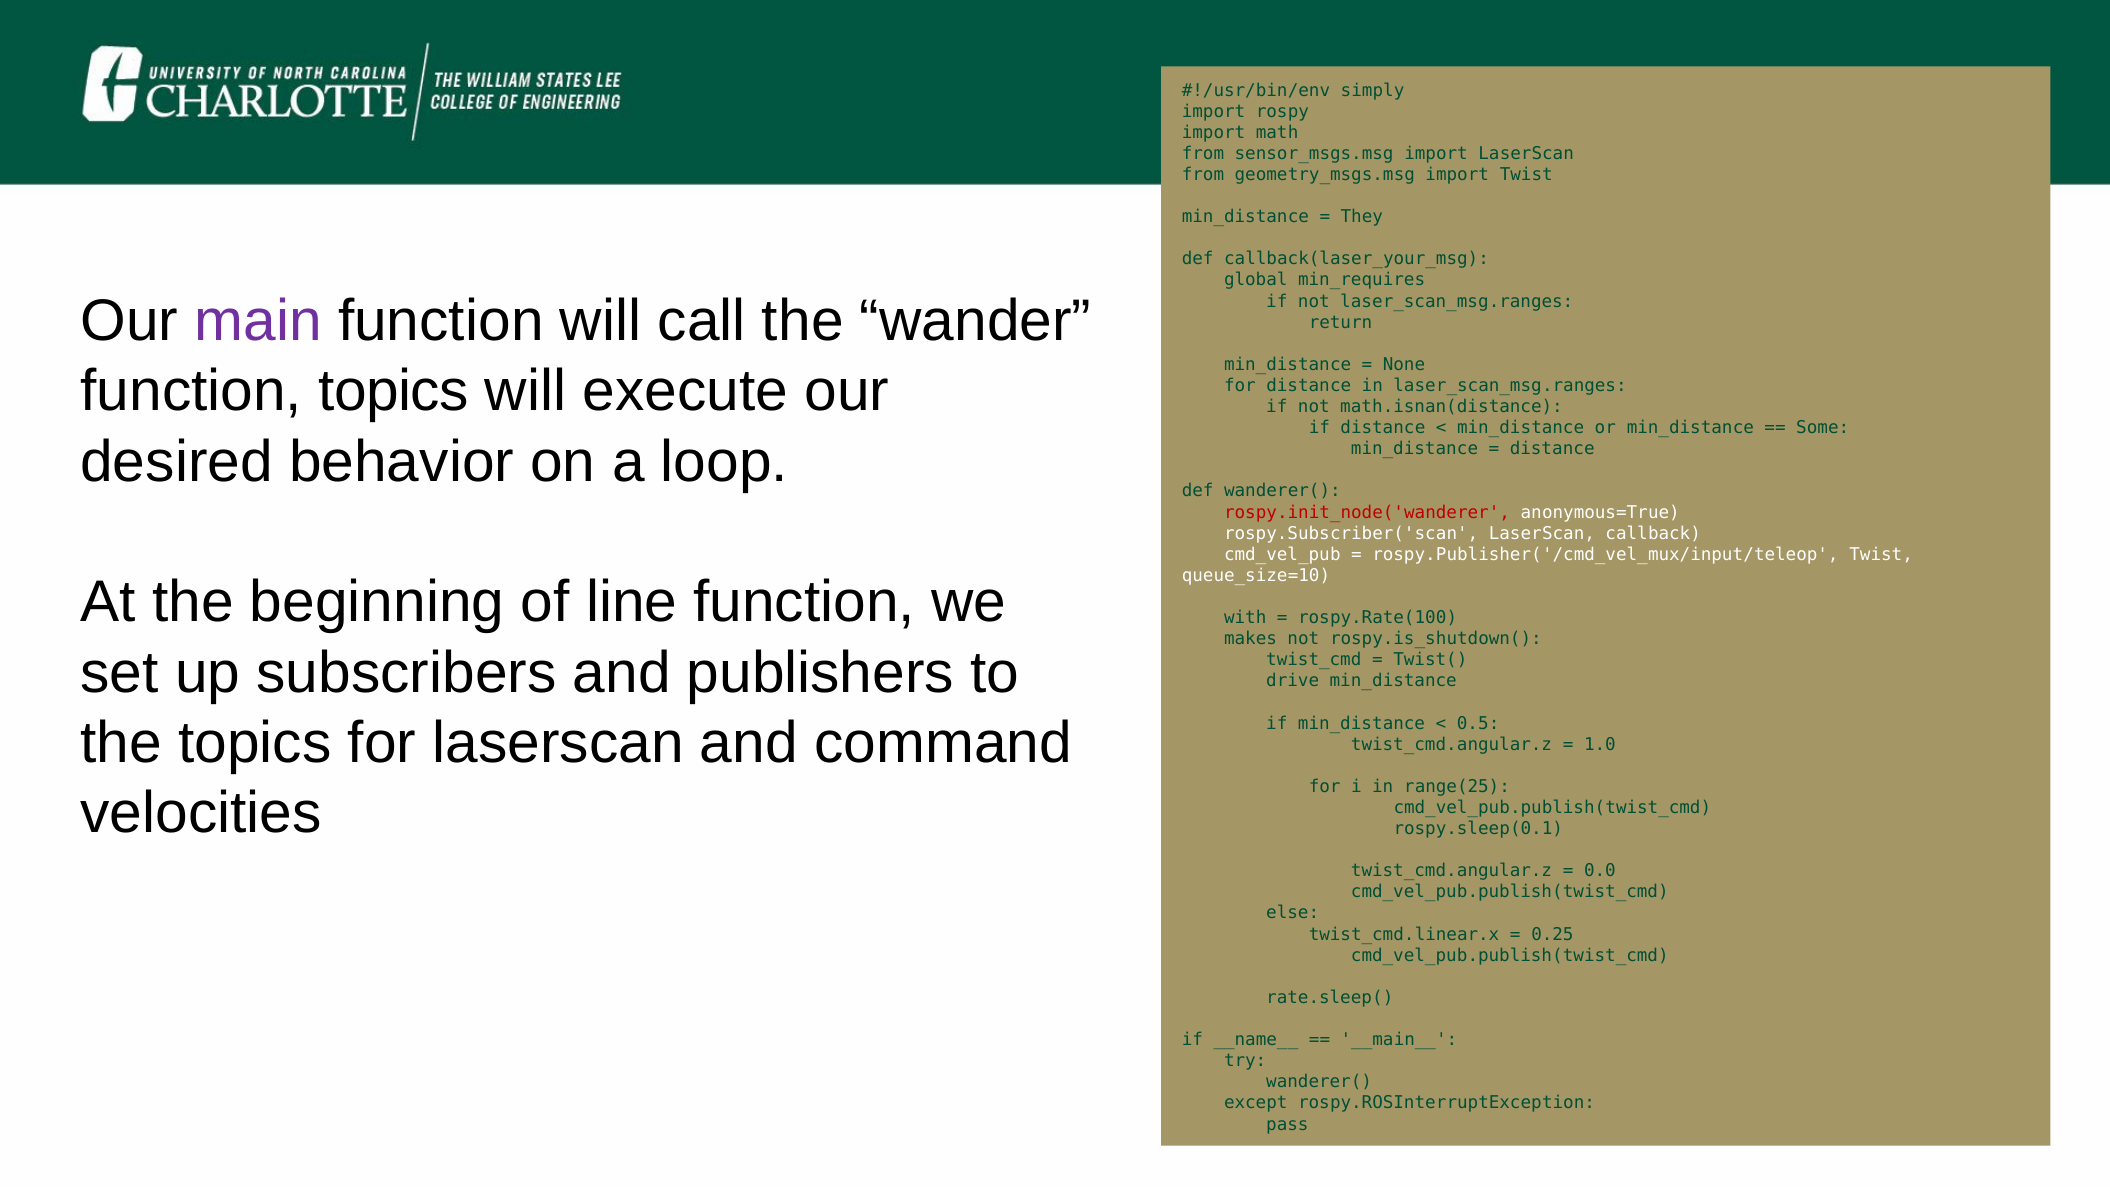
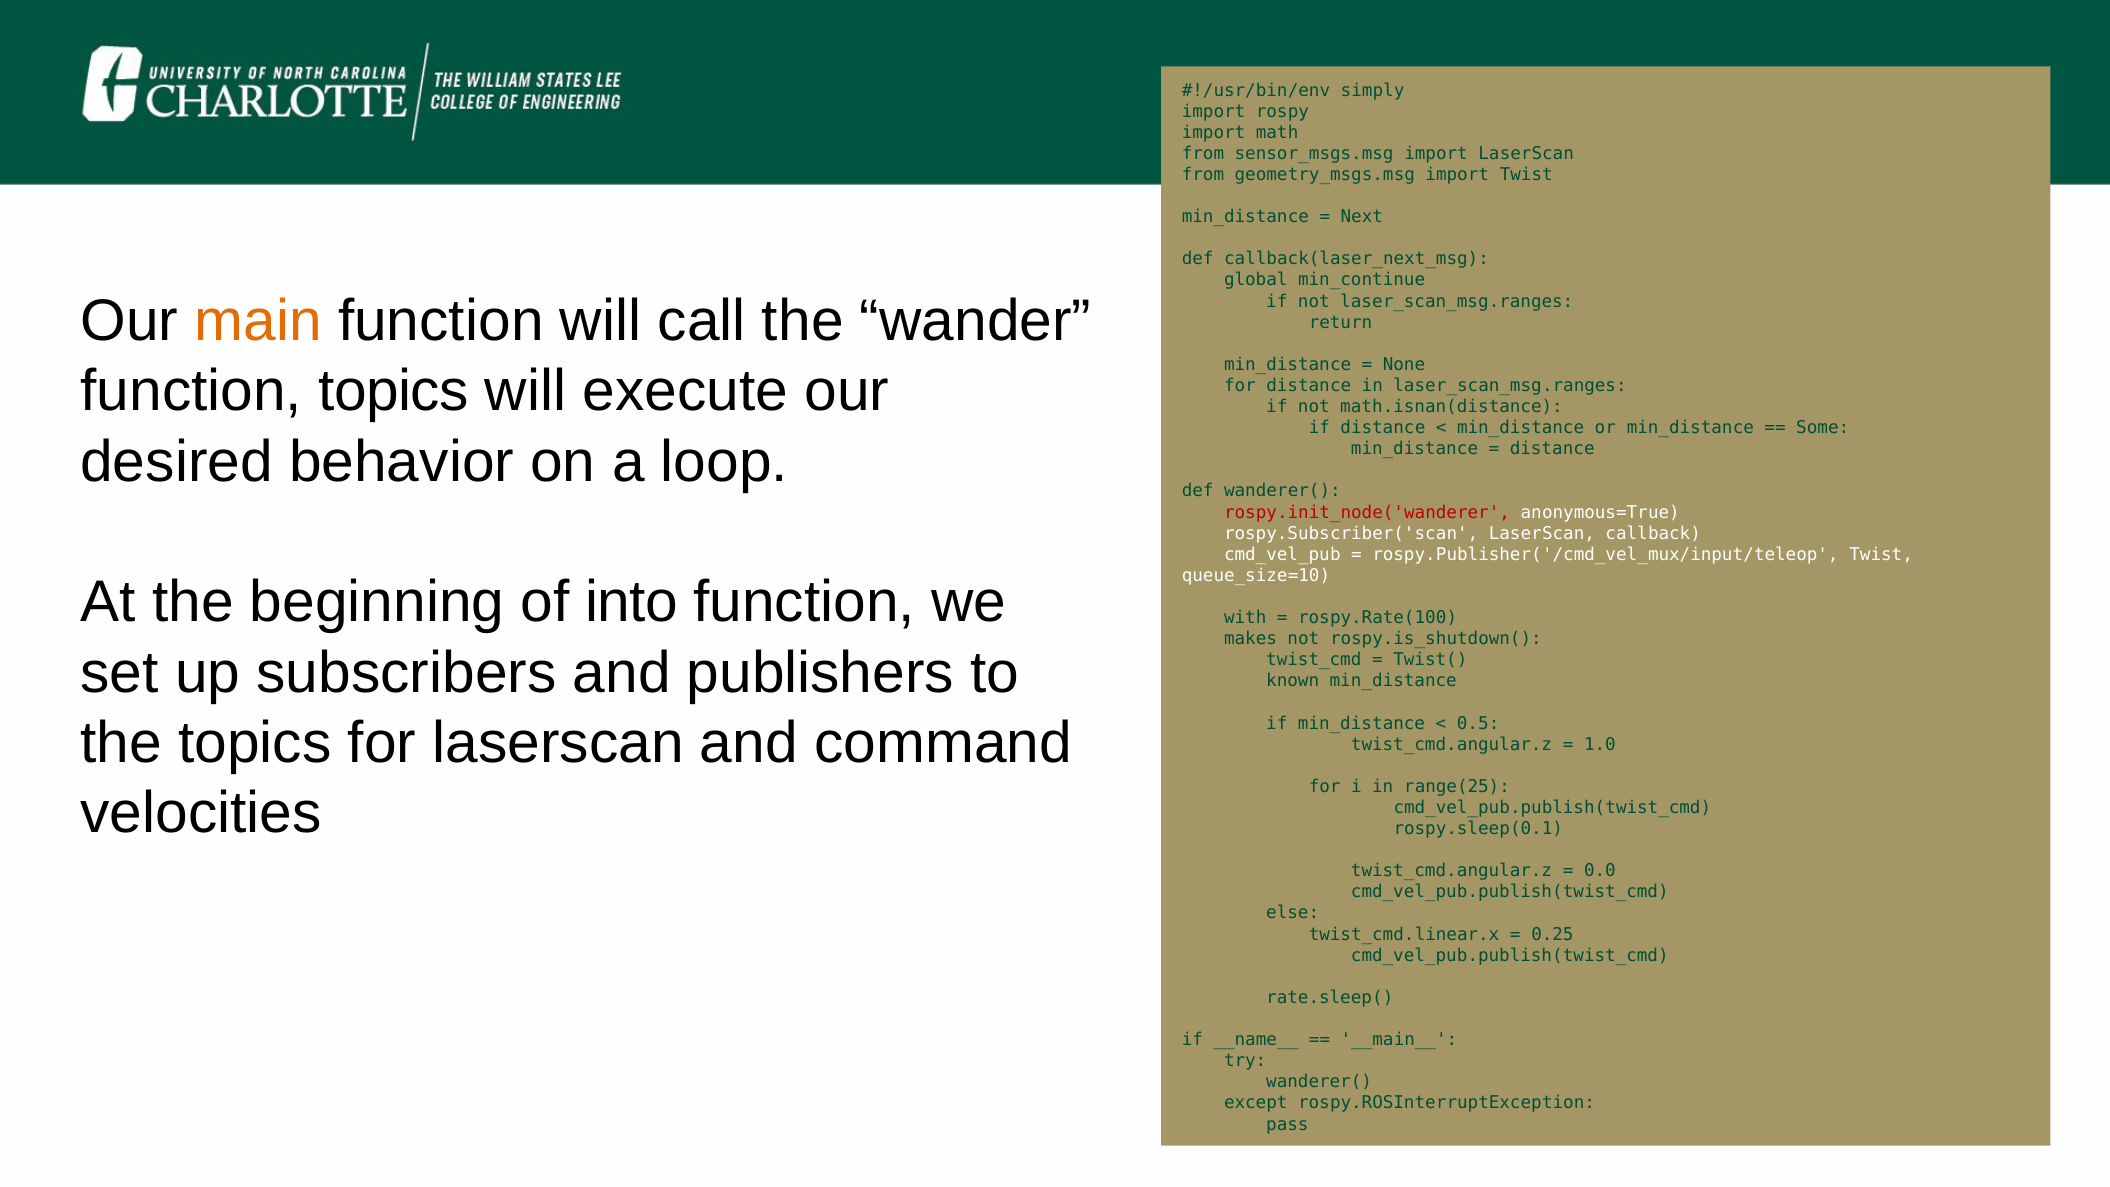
They: They -> Next
callback(laser_your_msg: callback(laser_your_msg -> callback(laser_next_msg
min_requires: min_requires -> min_continue
main colour: purple -> orange
line: line -> into
drive: drive -> known
